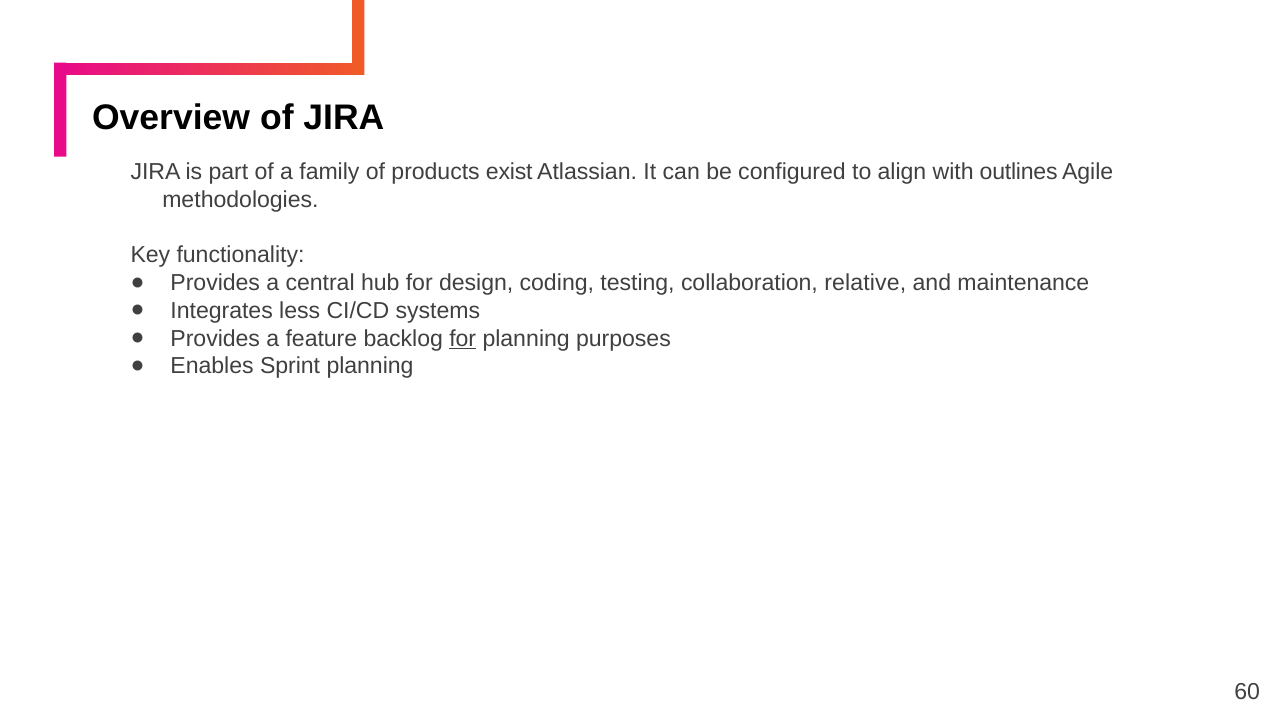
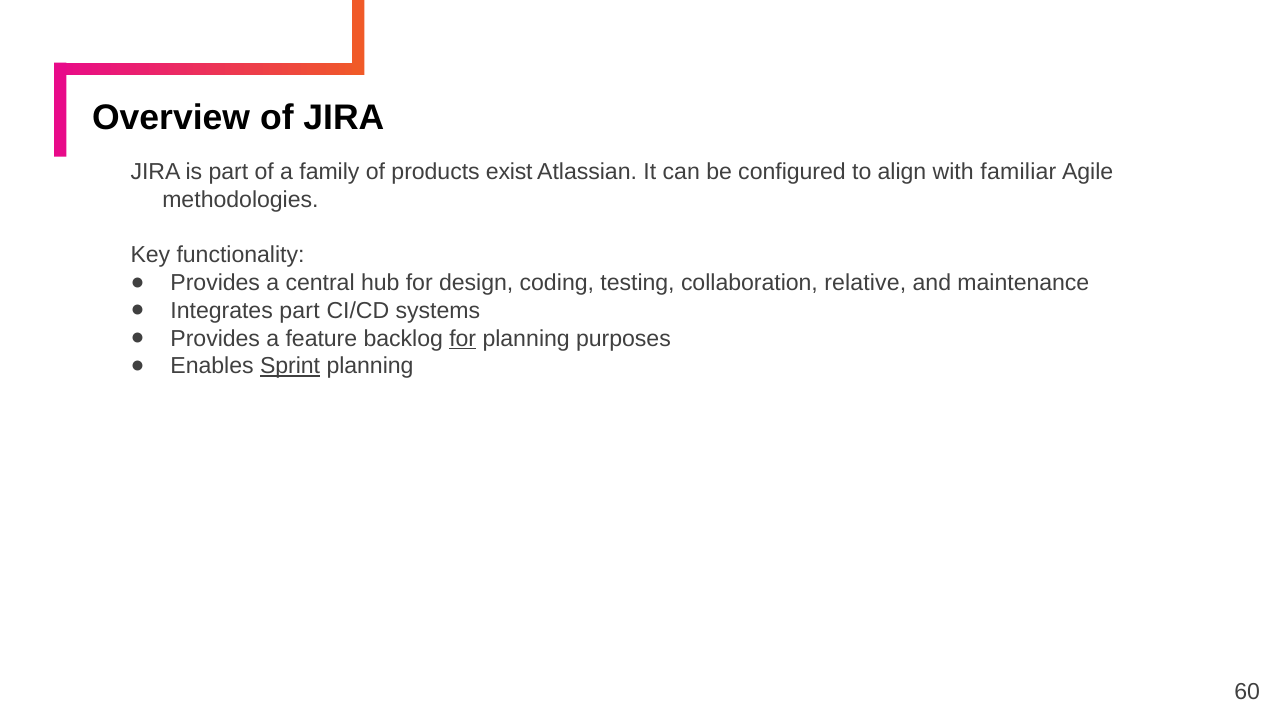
outlines: outlines -> familiar
Integrates less: less -> part
Sprint underline: none -> present
